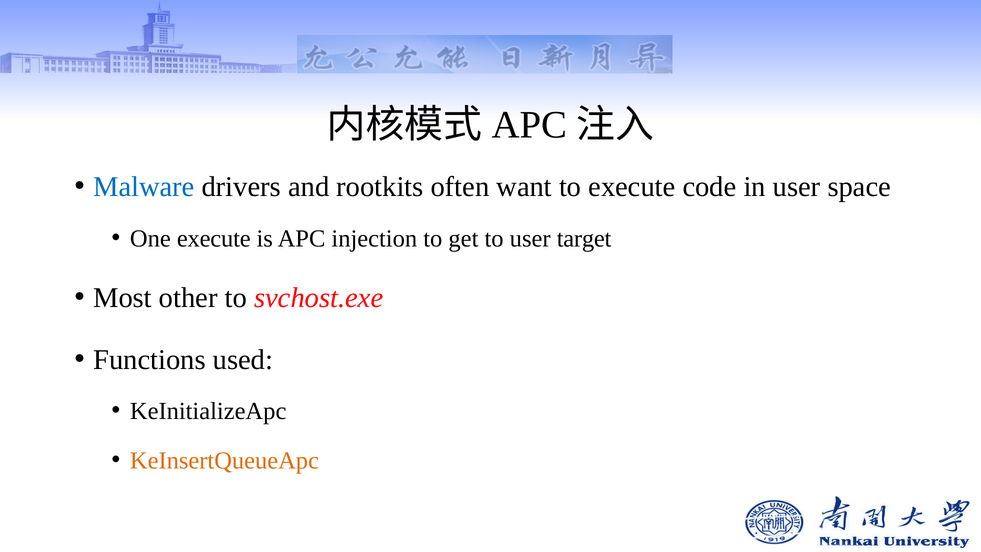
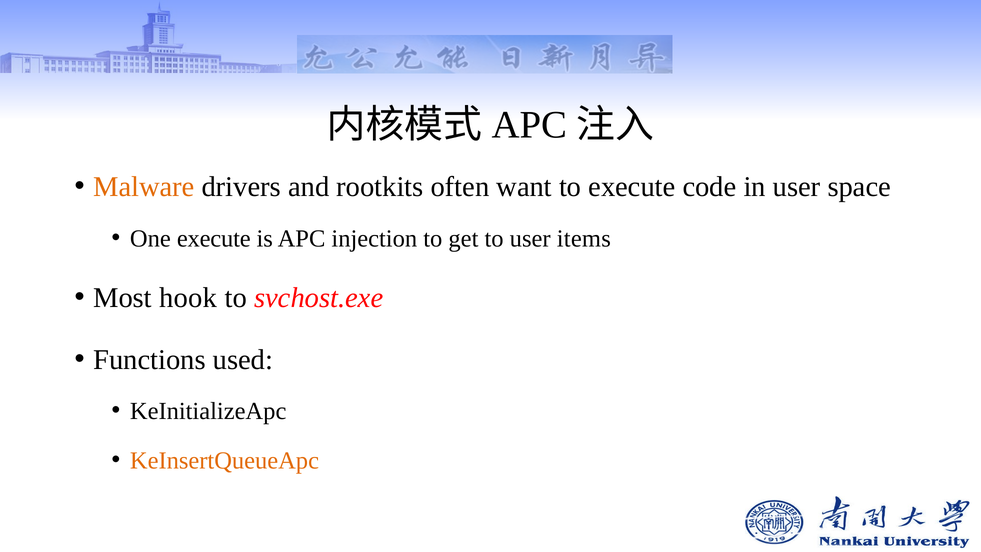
Malware colour: blue -> orange
target: target -> items
other: other -> hook
